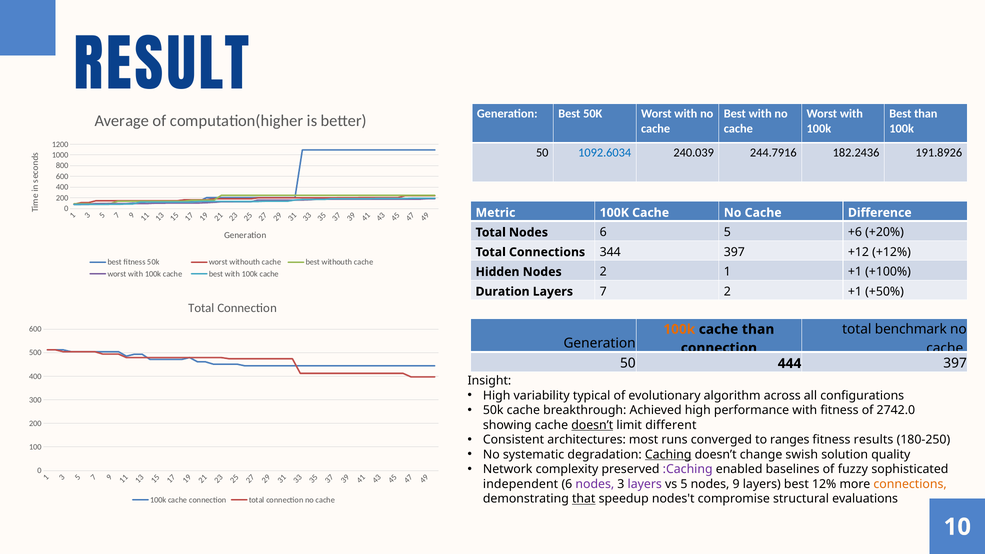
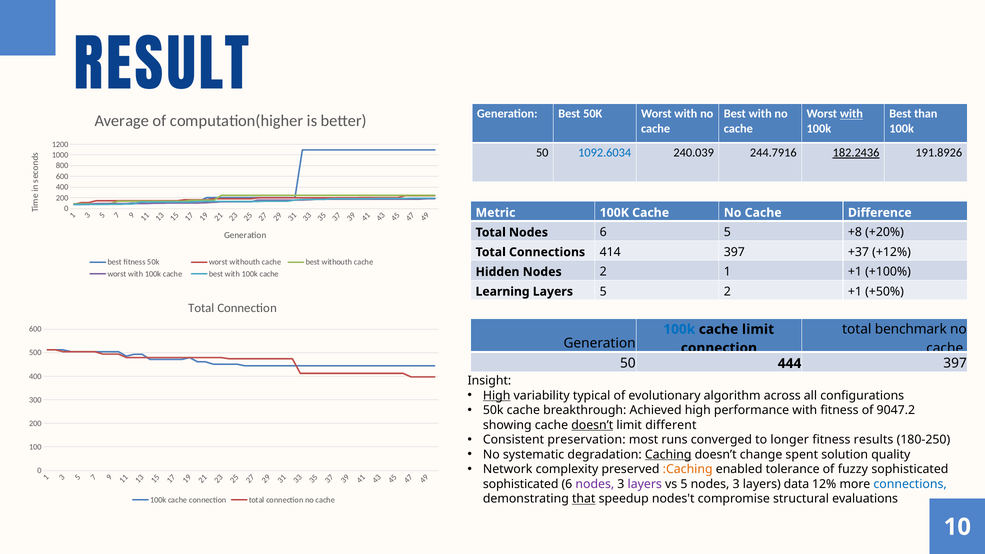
with at (851, 114) underline: none -> present
182.2436 underline: none -> present
+6: +6 -> +8
344: 344 -> 414
+12: +12 -> +37
Duration: Duration -> Learning
Layers 7: 7 -> 5
100k at (679, 329) colour: orange -> blue
cache than: than -> limit
High at (497, 395) underline: none -> present
2742.0: 2742.0 -> 9047.2
architectures: architectures -> preservation
ranges: ranges -> longer
swish: swish -> spent
:Caching colour: purple -> orange
baselines: baselines -> tolerance
independent at (521, 484): independent -> sophisticated
5 nodes 9: 9 -> 3
layers best: best -> data
connections at (910, 484) colour: orange -> blue
